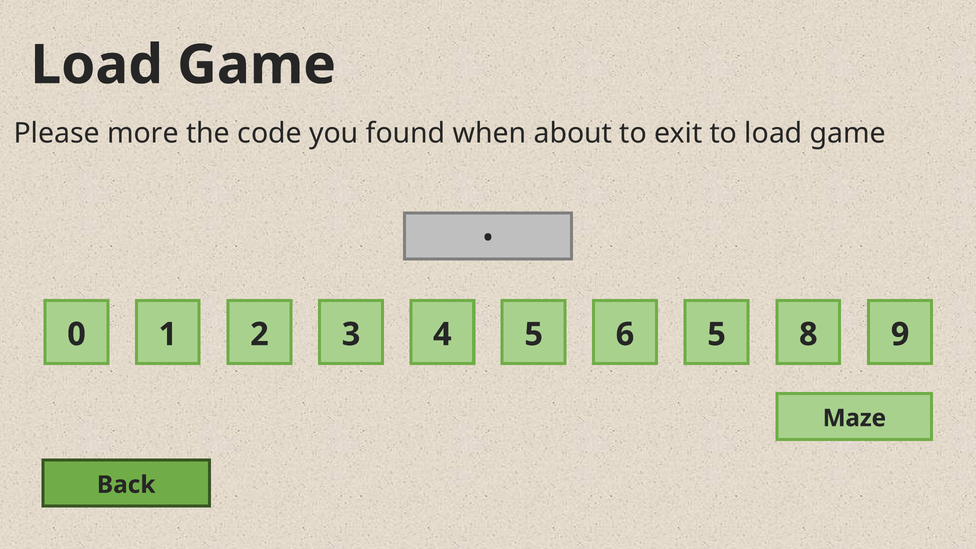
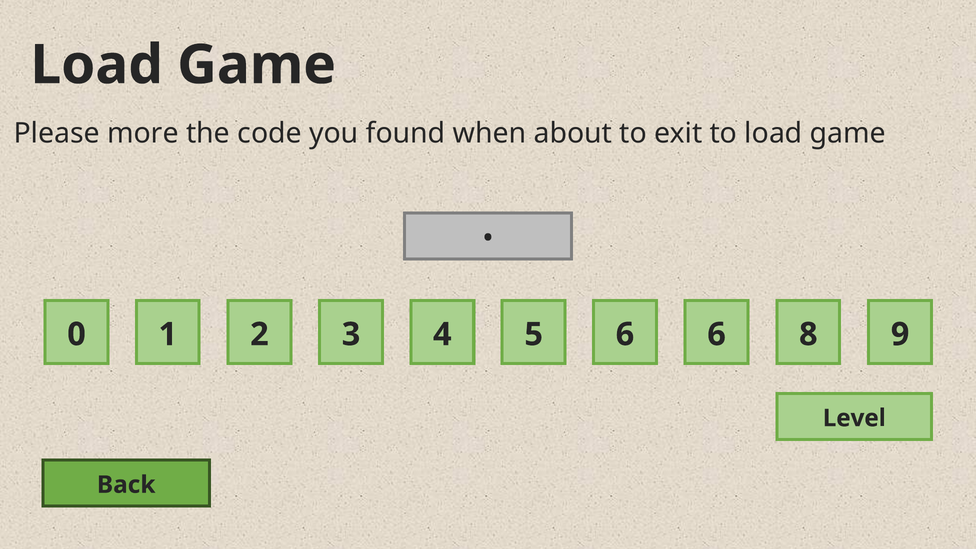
6 5: 5 -> 6
Maze: Maze -> Level
